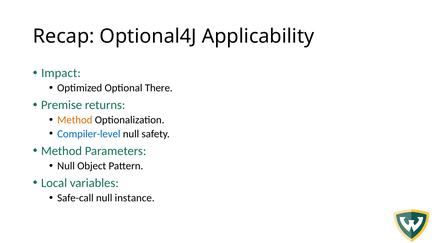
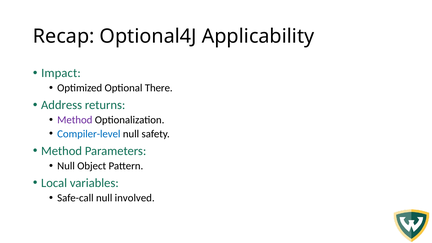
Premise: Premise -> Address
Method at (75, 120) colour: orange -> purple
instance: instance -> involved
